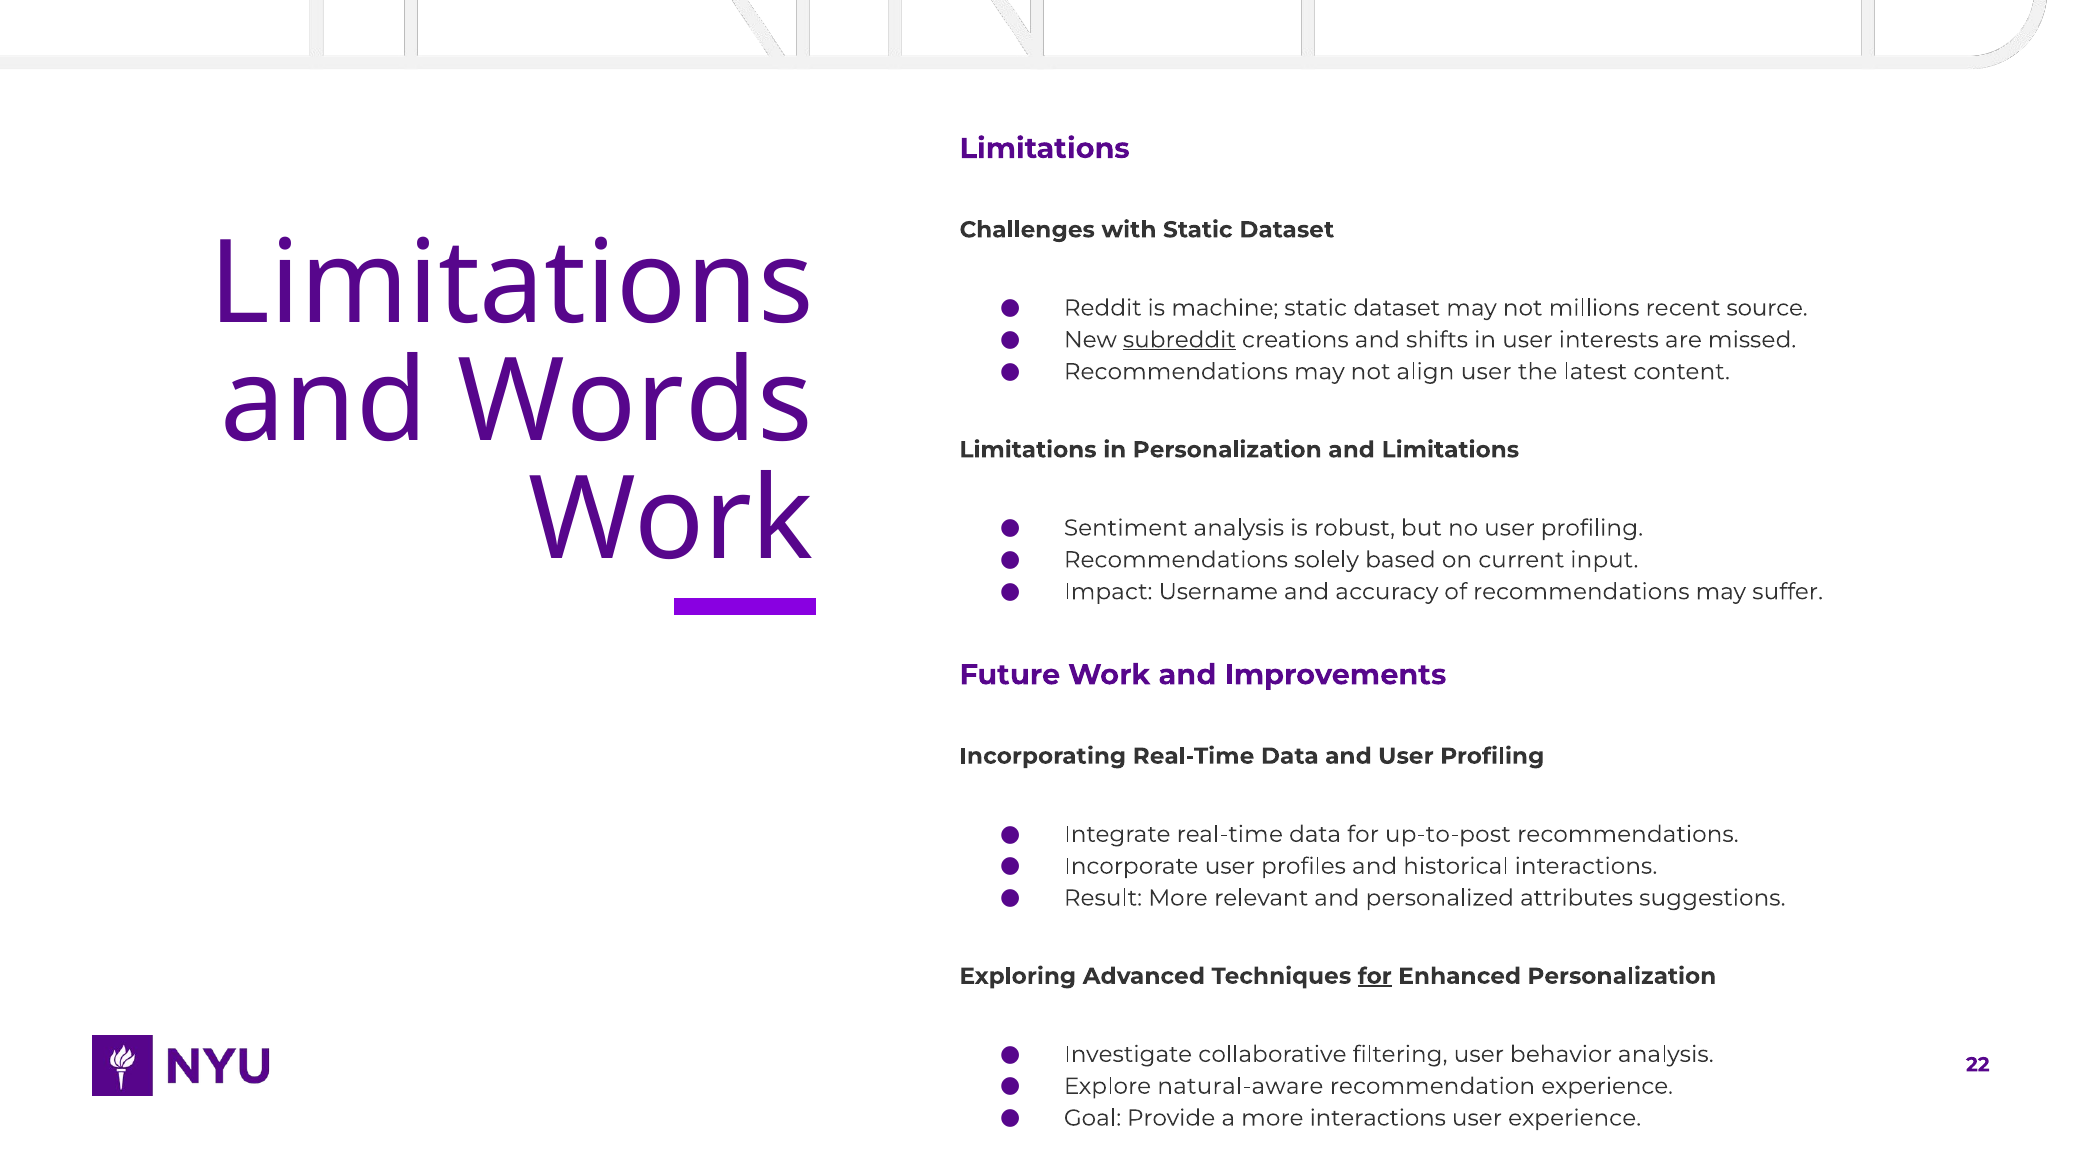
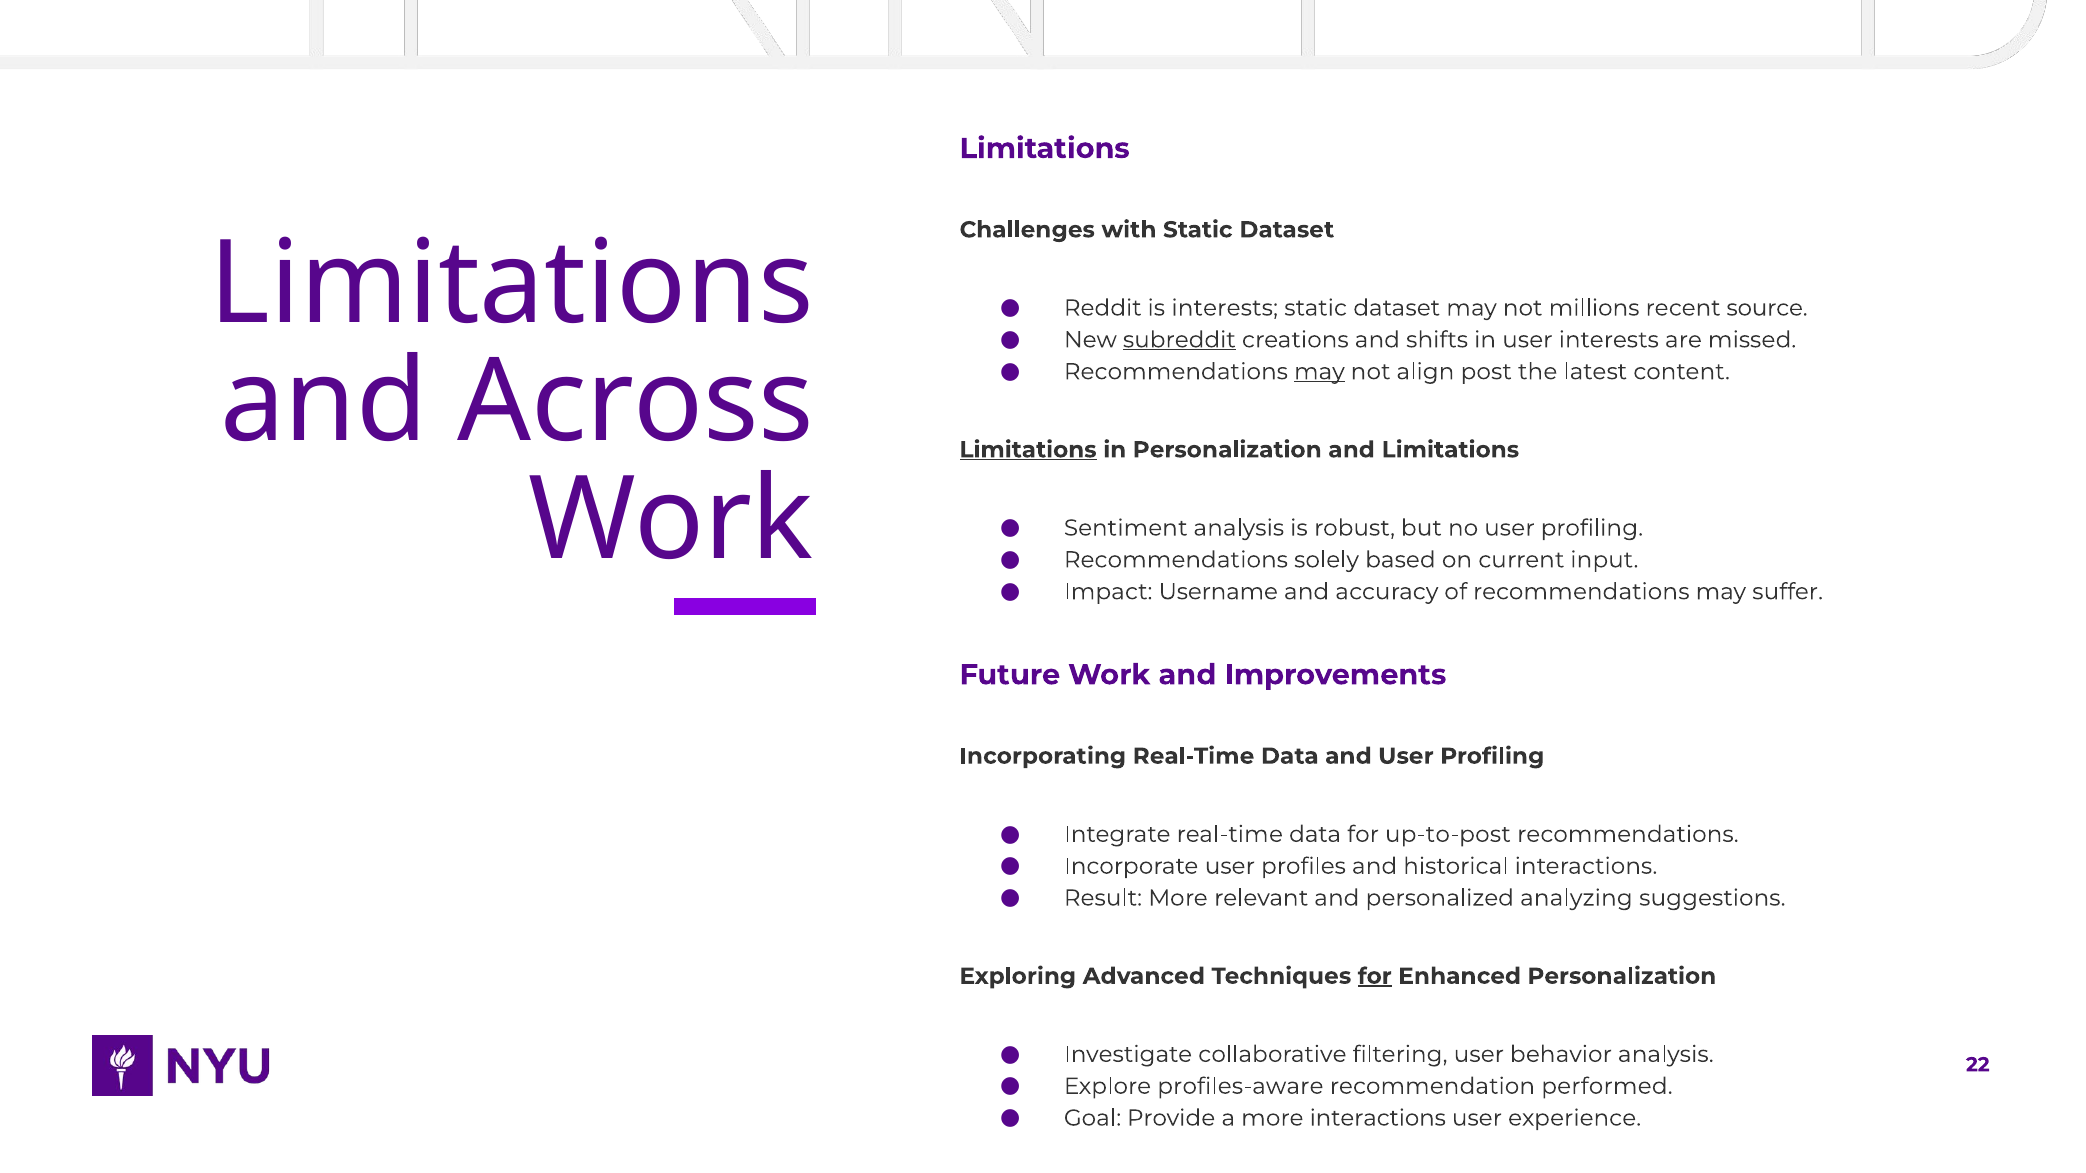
is machine: machine -> interests
may at (1319, 372) underline: none -> present
align user: user -> post
Words: Words -> Across
Limitations at (1028, 450) underline: none -> present
attributes: attributes -> analyzing
natural-aware: natural-aware -> profiles-aware
recommendation experience: experience -> performed
